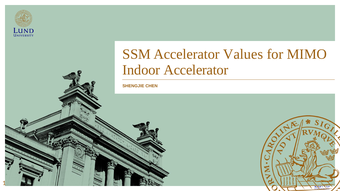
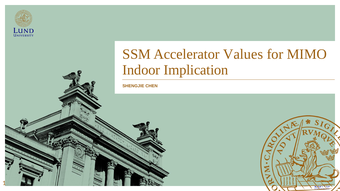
Indoor Accelerator: Accelerator -> Implication
